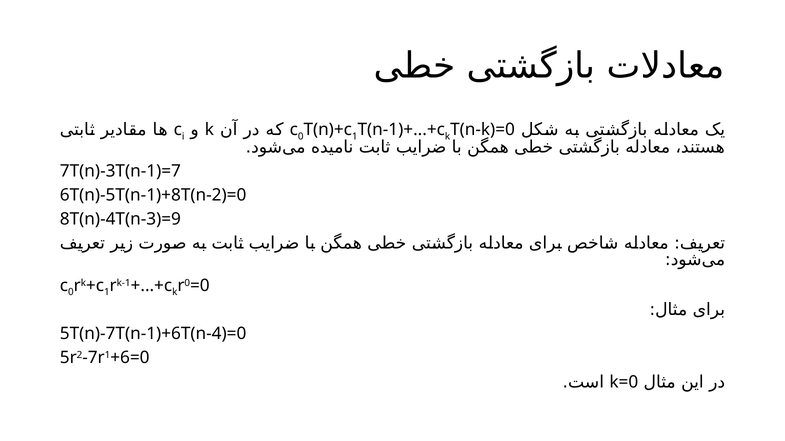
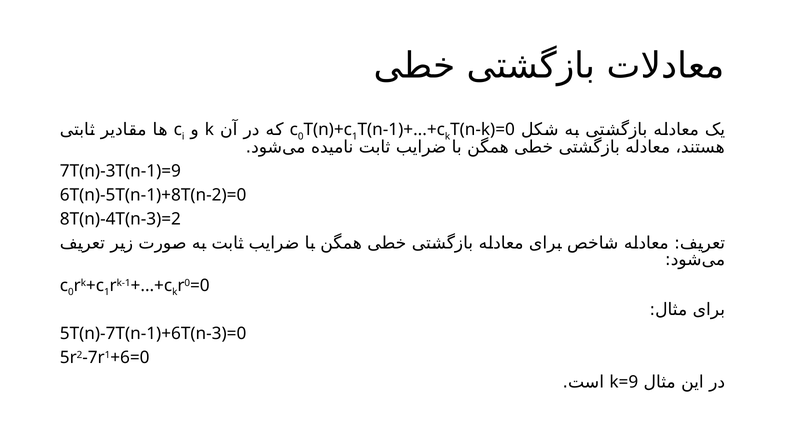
7T(n)-3T(n-1)=7: 7T(n)-3T(n-1)=7 -> 7T(n)-3T(n-1)=9
8T(n)-4T(n-3)=9: 8T(n)-4T(n-3)=9 -> 8T(n)-4T(n-3)=2
5T(n)-7T(n-1)+6T(n-4)=0: 5T(n)-7T(n-1)+6T(n-4)=0 -> 5T(n)-7T(n-1)+6T(n-3)=0
k=0: k=0 -> k=9
